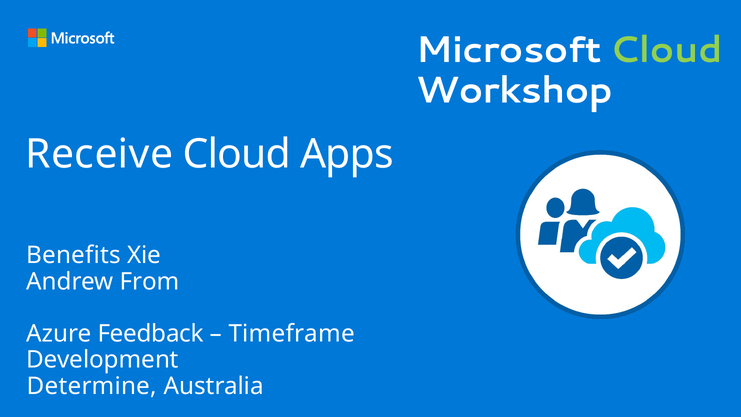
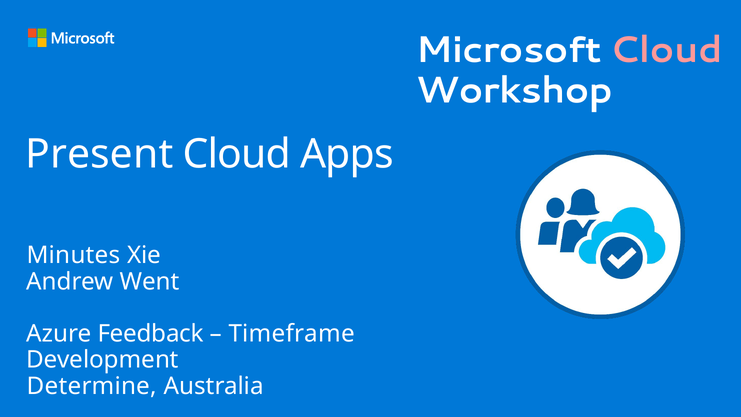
Cloud at (666, 50) colour: light green -> pink
Receive: Receive -> Present
Benefits: Benefits -> Minutes
From: From -> Went
